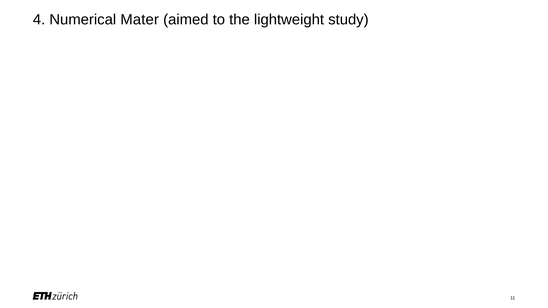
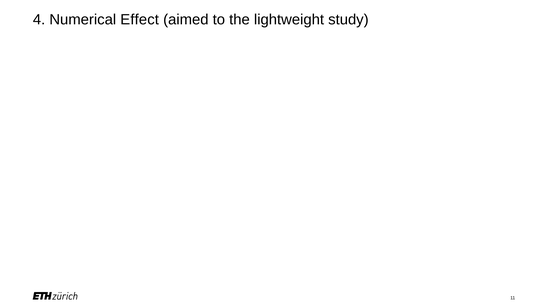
Mater: Mater -> Effect
